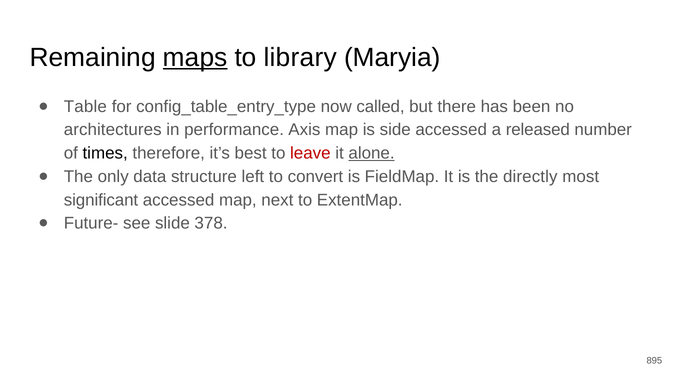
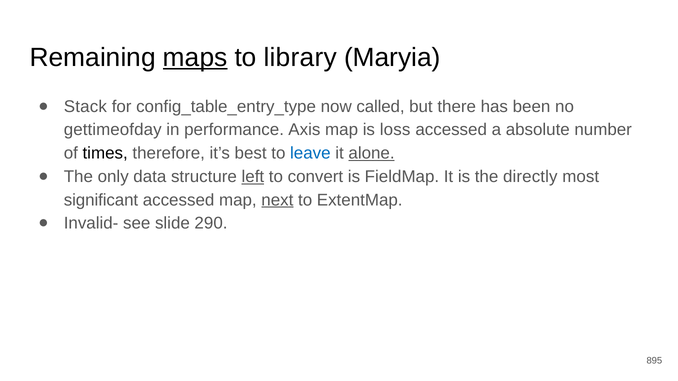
Table: Table -> Stack
architectures: architectures -> gettimeofday
side: side -> loss
released: released -> absolute
leave colour: red -> blue
left underline: none -> present
next underline: none -> present
Future-: Future- -> Invalid-
378: 378 -> 290
